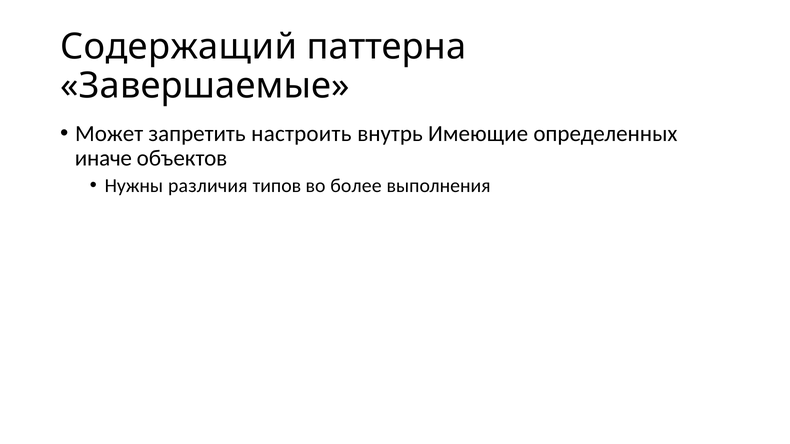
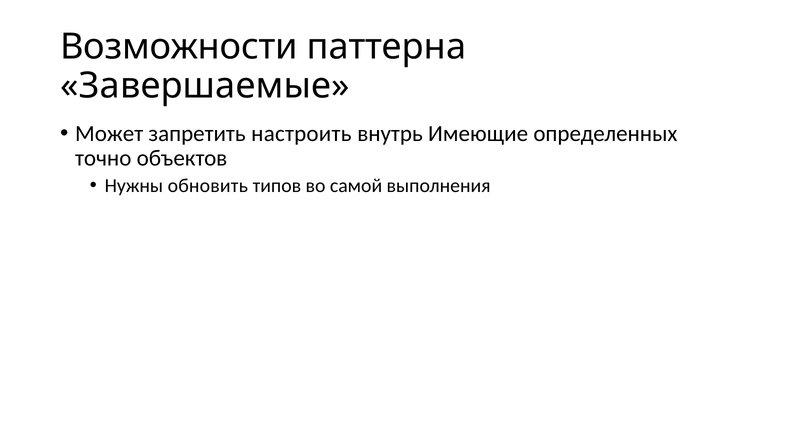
Содержащий: Содержащий -> Возможности
иначе: иначе -> точно
различия: различия -> обновить
более: более -> самой
